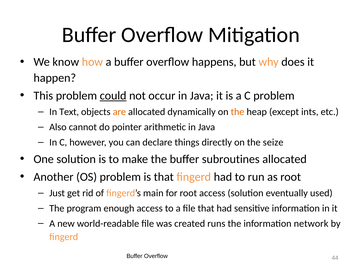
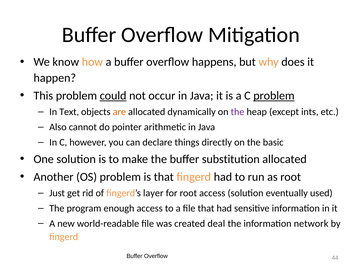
problem at (274, 96) underline: none -> present
the at (238, 112) colour: orange -> purple
seize: seize -> basic
subroutines: subroutines -> substitution
main: main -> layer
runs: runs -> deal
